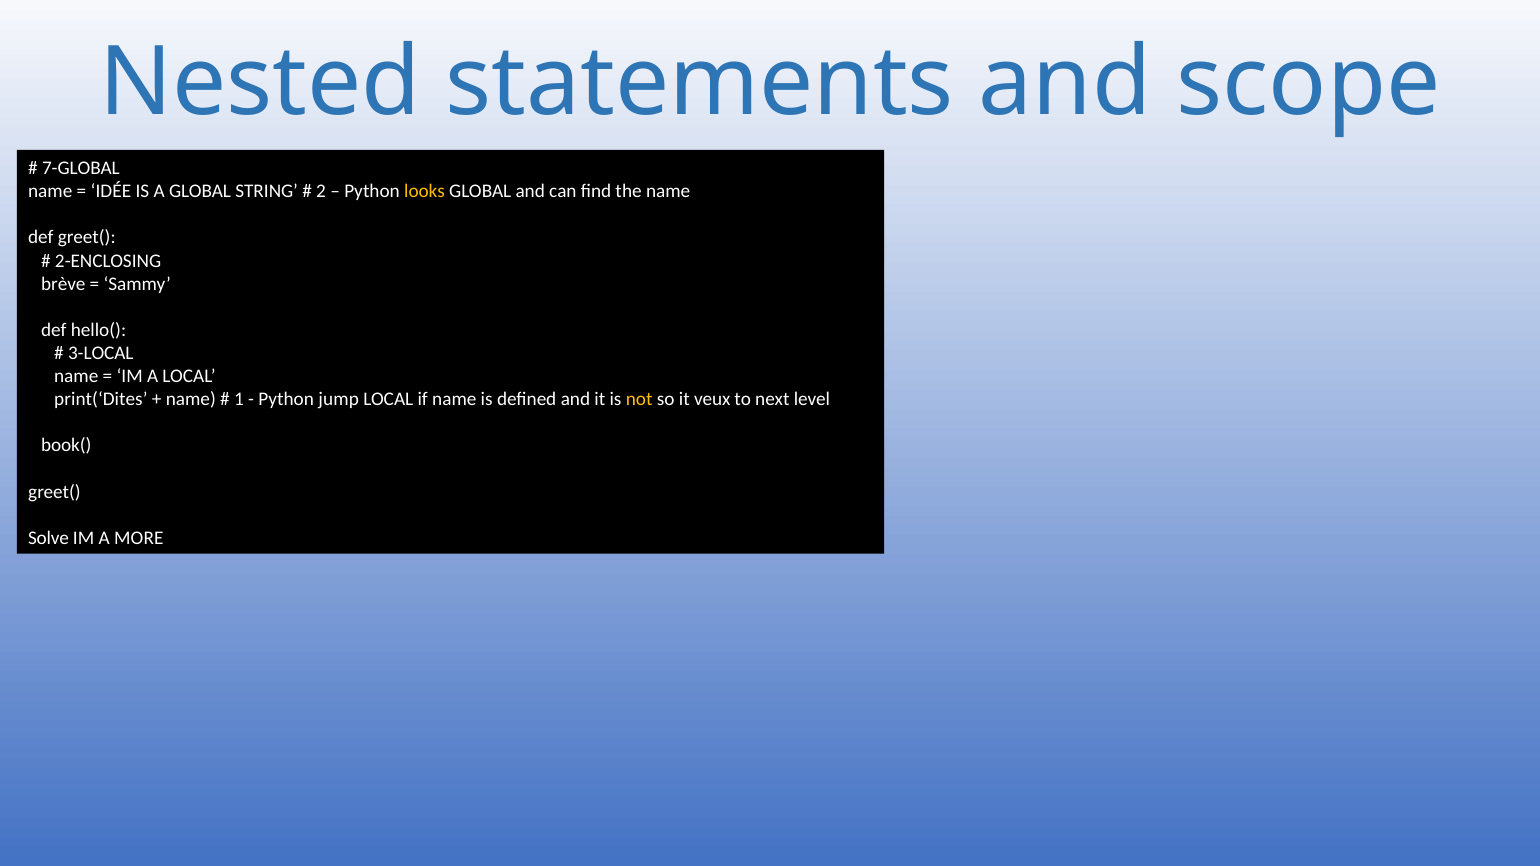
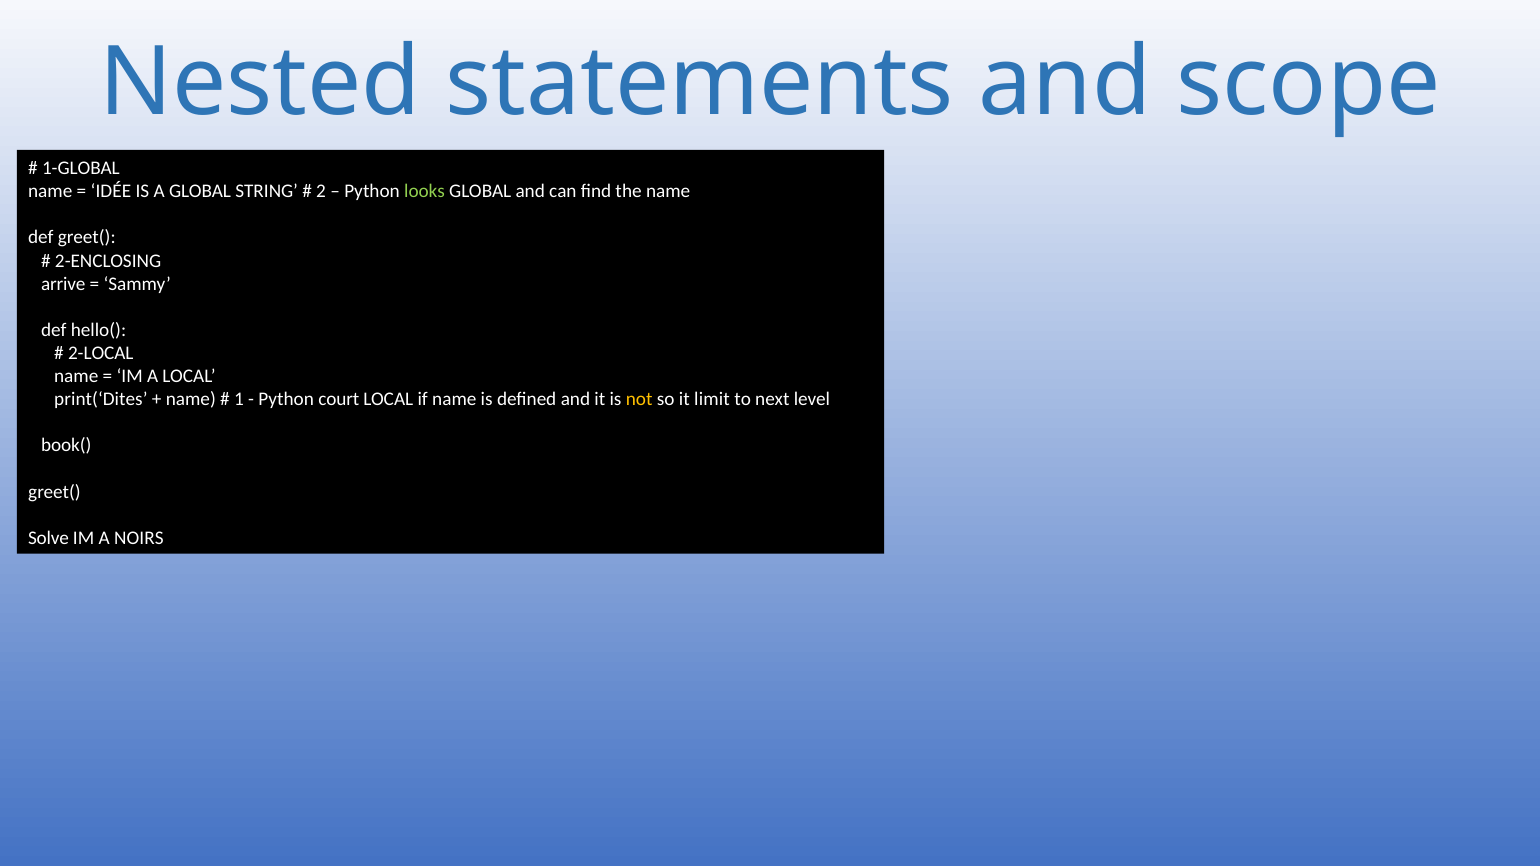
7-GLOBAL: 7-GLOBAL -> 1-GLOBAL
looks colour: yellow -> light green
brève: brève -> arrive
3-LOCAL: 3-LOCAL -> 2-LOCAL
jump: jump -> court
veux: veux -> limit
MORE: MORE -> NOIRS
